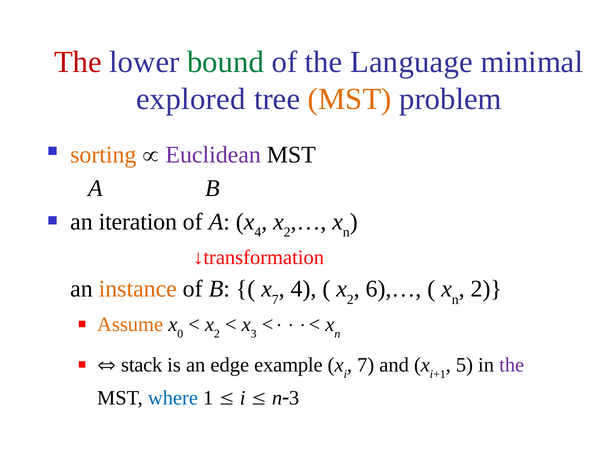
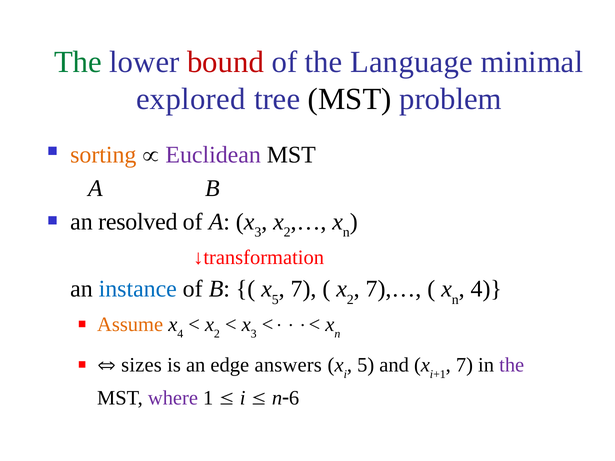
The at (78, 62) colour: red -> green
bound colour: green -> red
MST at (350, 99) colour: orange -> black
iteration: iteration -> resolved
4 at (258, 232): 4 -> 3
instance colour: orange -> blue
7 at (275, 300): 7 -> 5
4 at (304, 289): 4 -> 7
6),…: 6),… -> 7),…
2 at (486, 289): 2 -> 4
0 at (180, 334): 0 -> 4
stack: stack -> sizes
example: example -> answers
7 at (366, 365): 7 -> 5
5 at (465, 365): 5 -> 7
where colour: blue -> purple
3 at (294, 398): 3 -> 6
